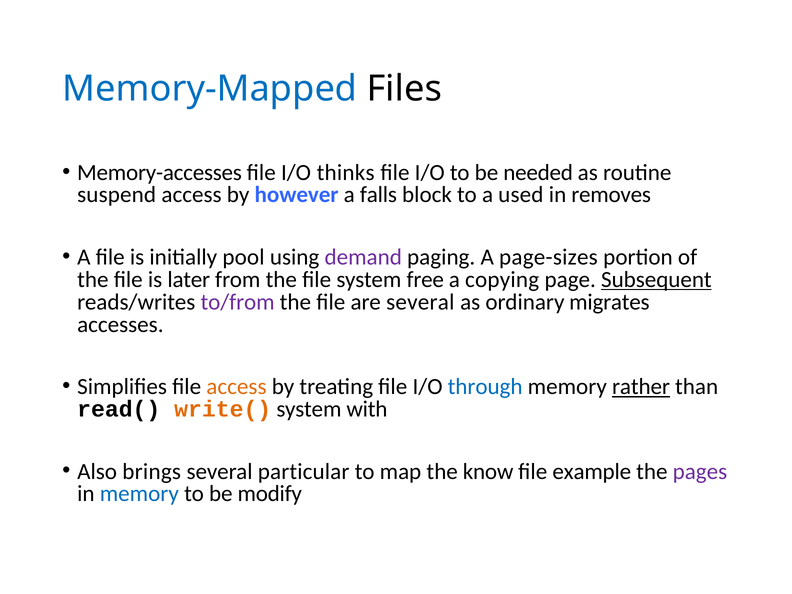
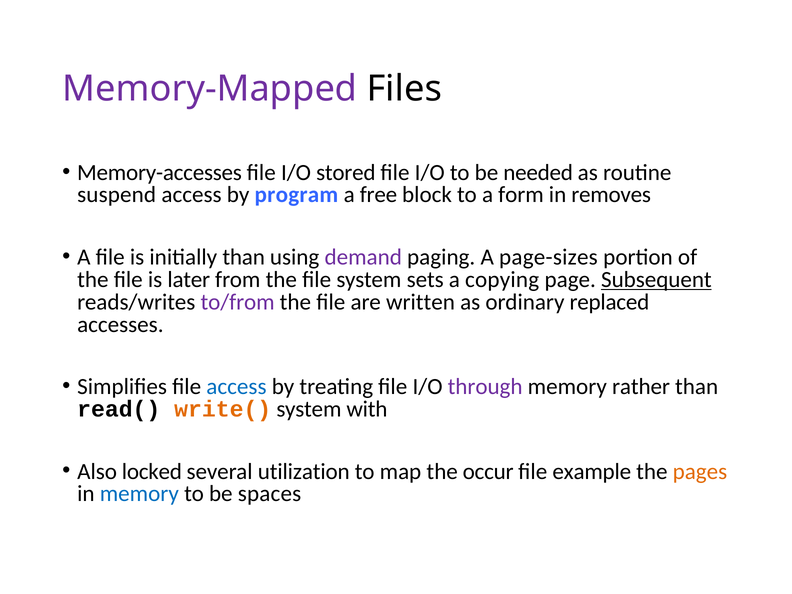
Memory-Mapped colour: blue -> purple
thinks: thinks -> stored
however: however -> program
falls: falls -> free
used: used -> form
initially pool: pool -> than
free: free -> sets
are several: several -> written
migrates: migrates -> replaced
access at (236, 387) colour: orange -> blue
through colour: blue -> purple
rather underline: present -> none
brings: brings -> locked
particular: particular -> utilization
know: know -> occur
pages colour: purple -> orange
modify: modify -> spaces
